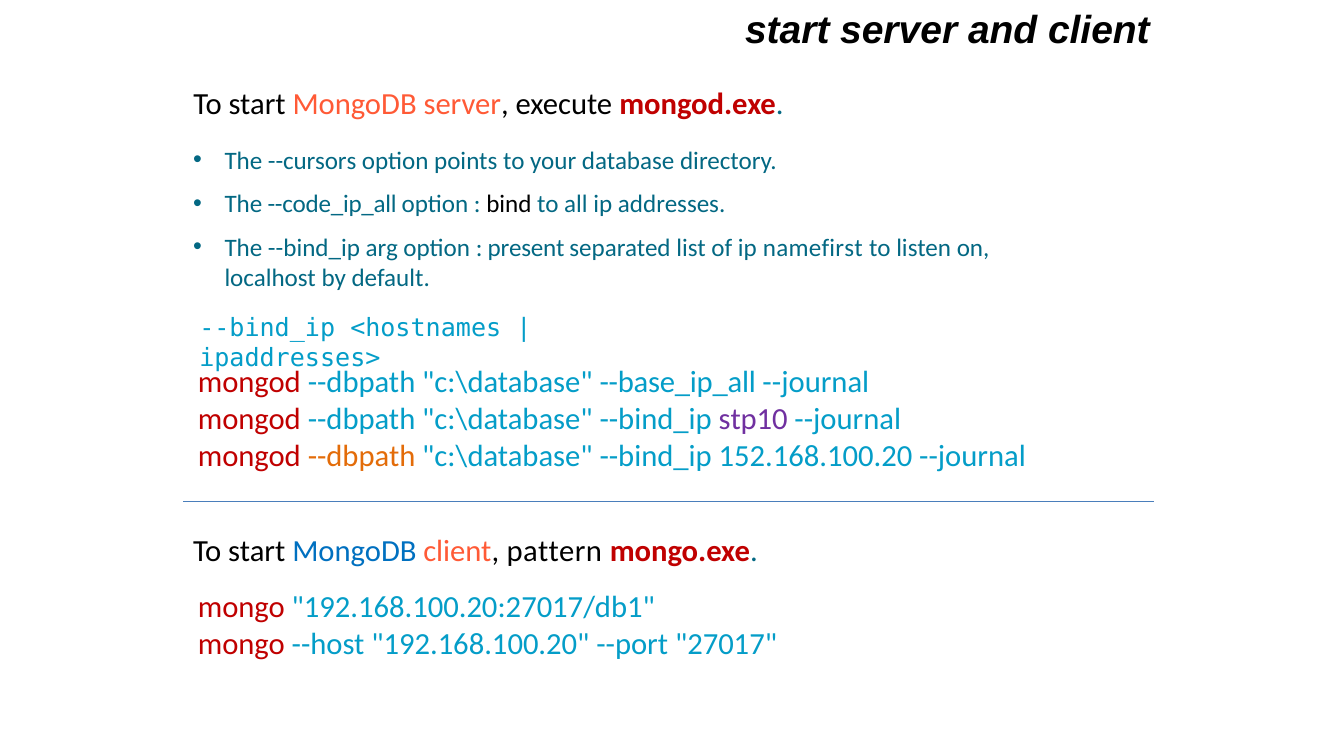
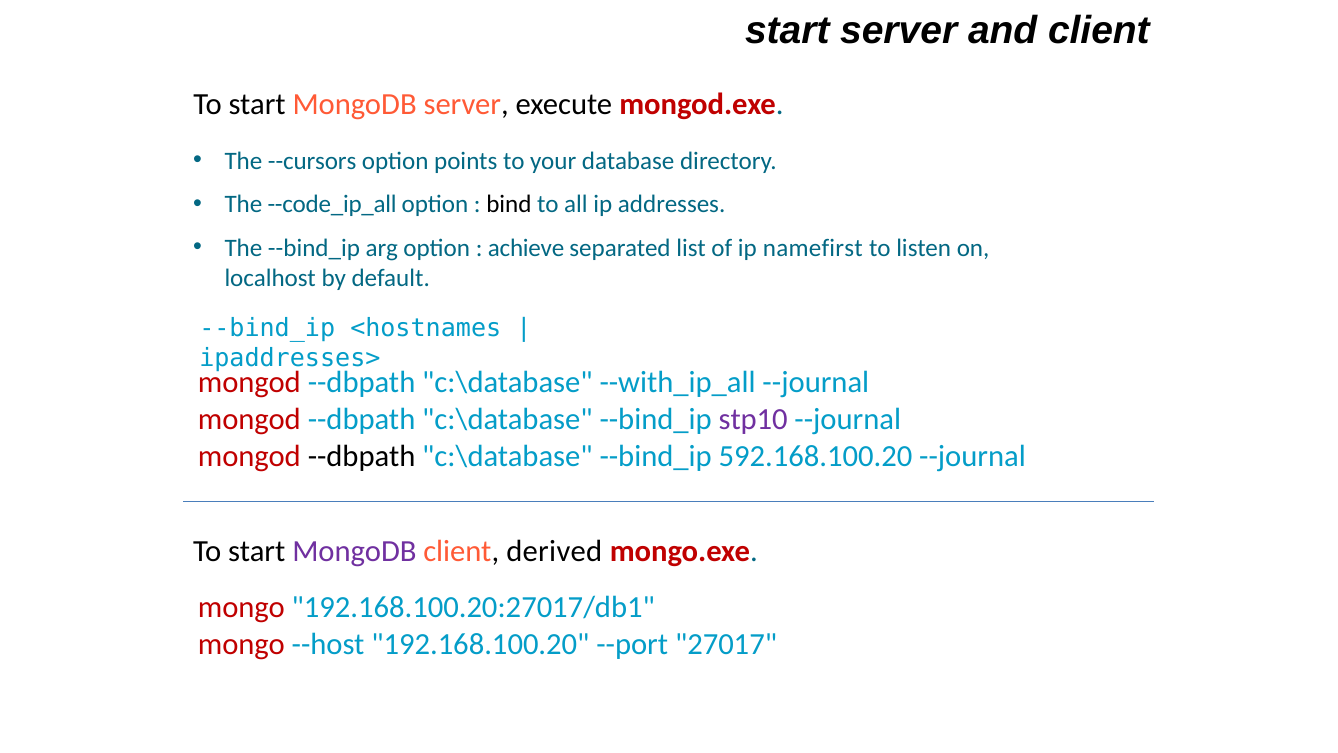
present: present -> achieve
--base_ip_all: --base_ip_all -> --with_ip_all
--dbpath at (362, 456) colour: orange -> black
152.168.100.20: 152.168.100.20 -> 592.168.100.20
MongoDB at (354, 551) colour: blue -> purple
pattern: pattern -> derived
